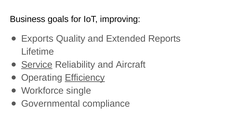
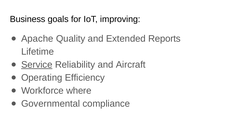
Exports: Exports -> Apache
Efficiency underline: present -> none
single: single -> where
